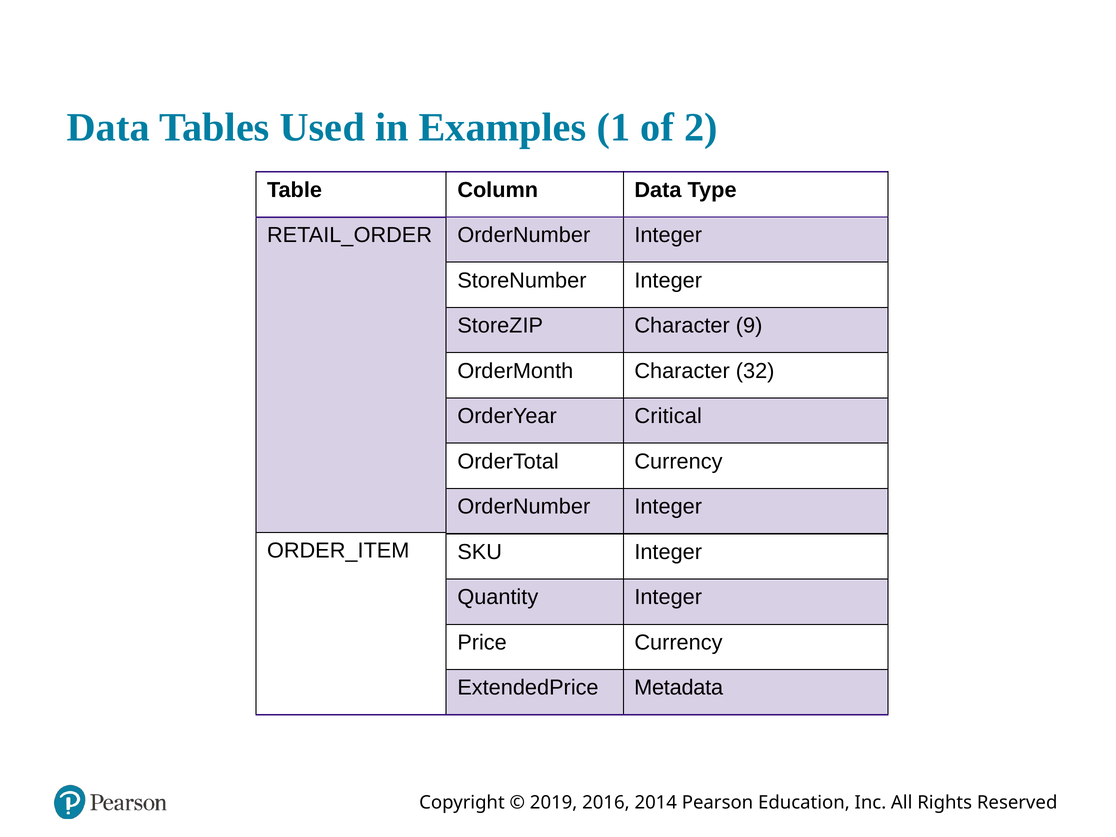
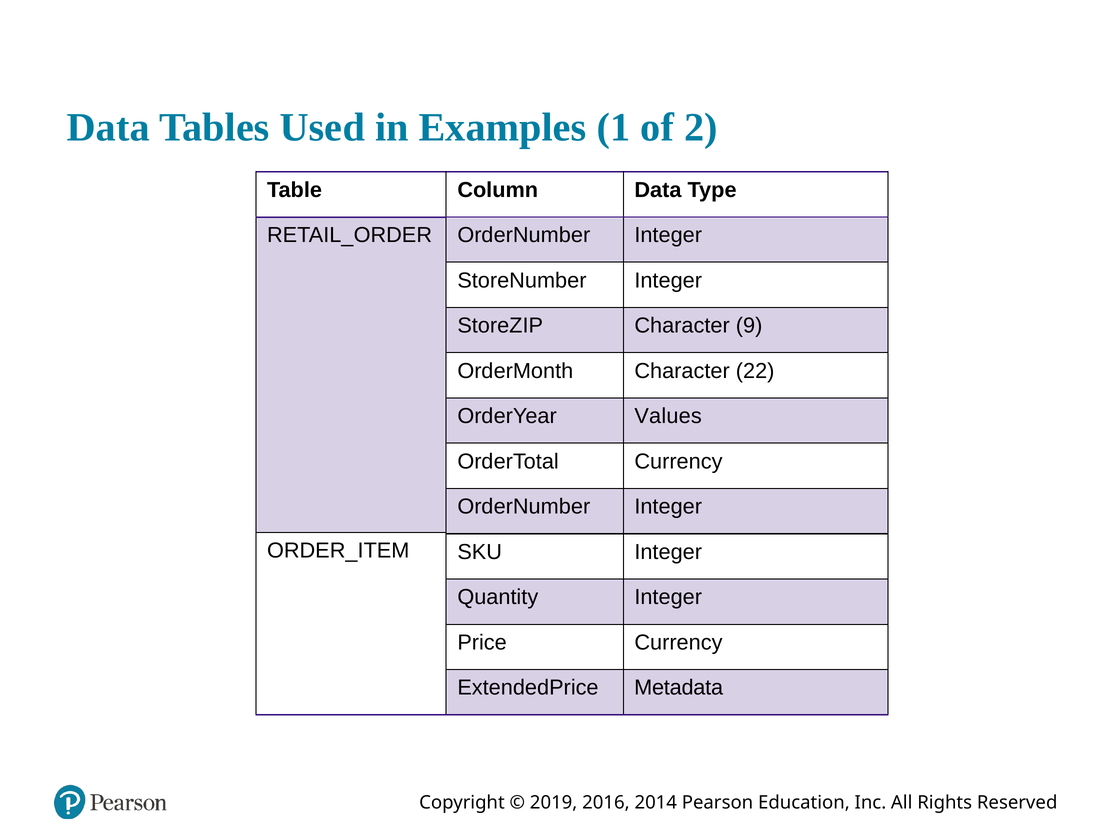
32: 32 -> 22
Critical: Critical -> Values
